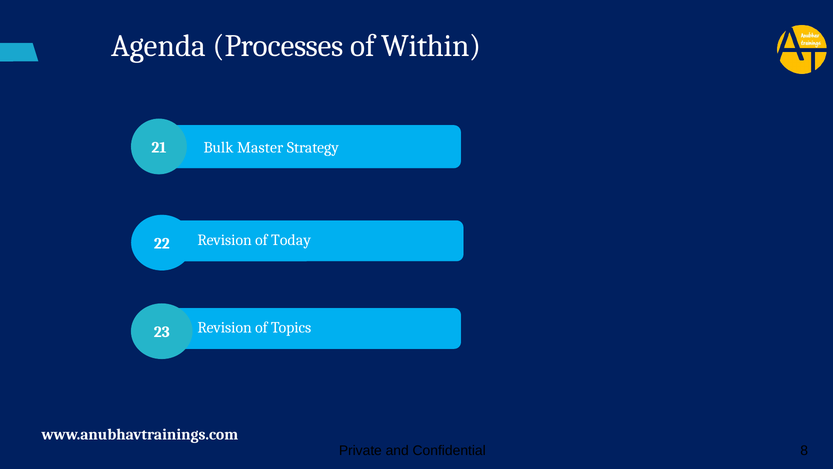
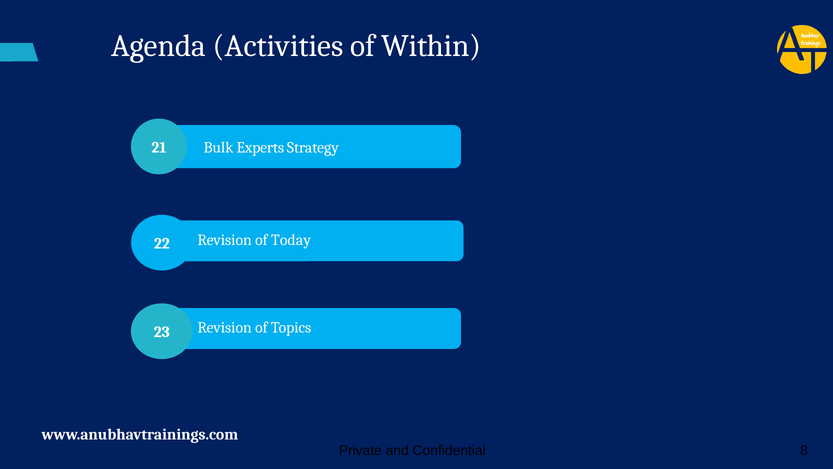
Processes: Processes -> Activities
Master: Master -> Experts
